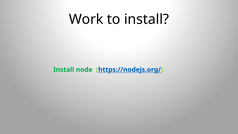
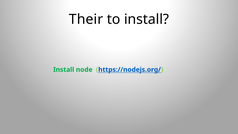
Work: Work -> Their
